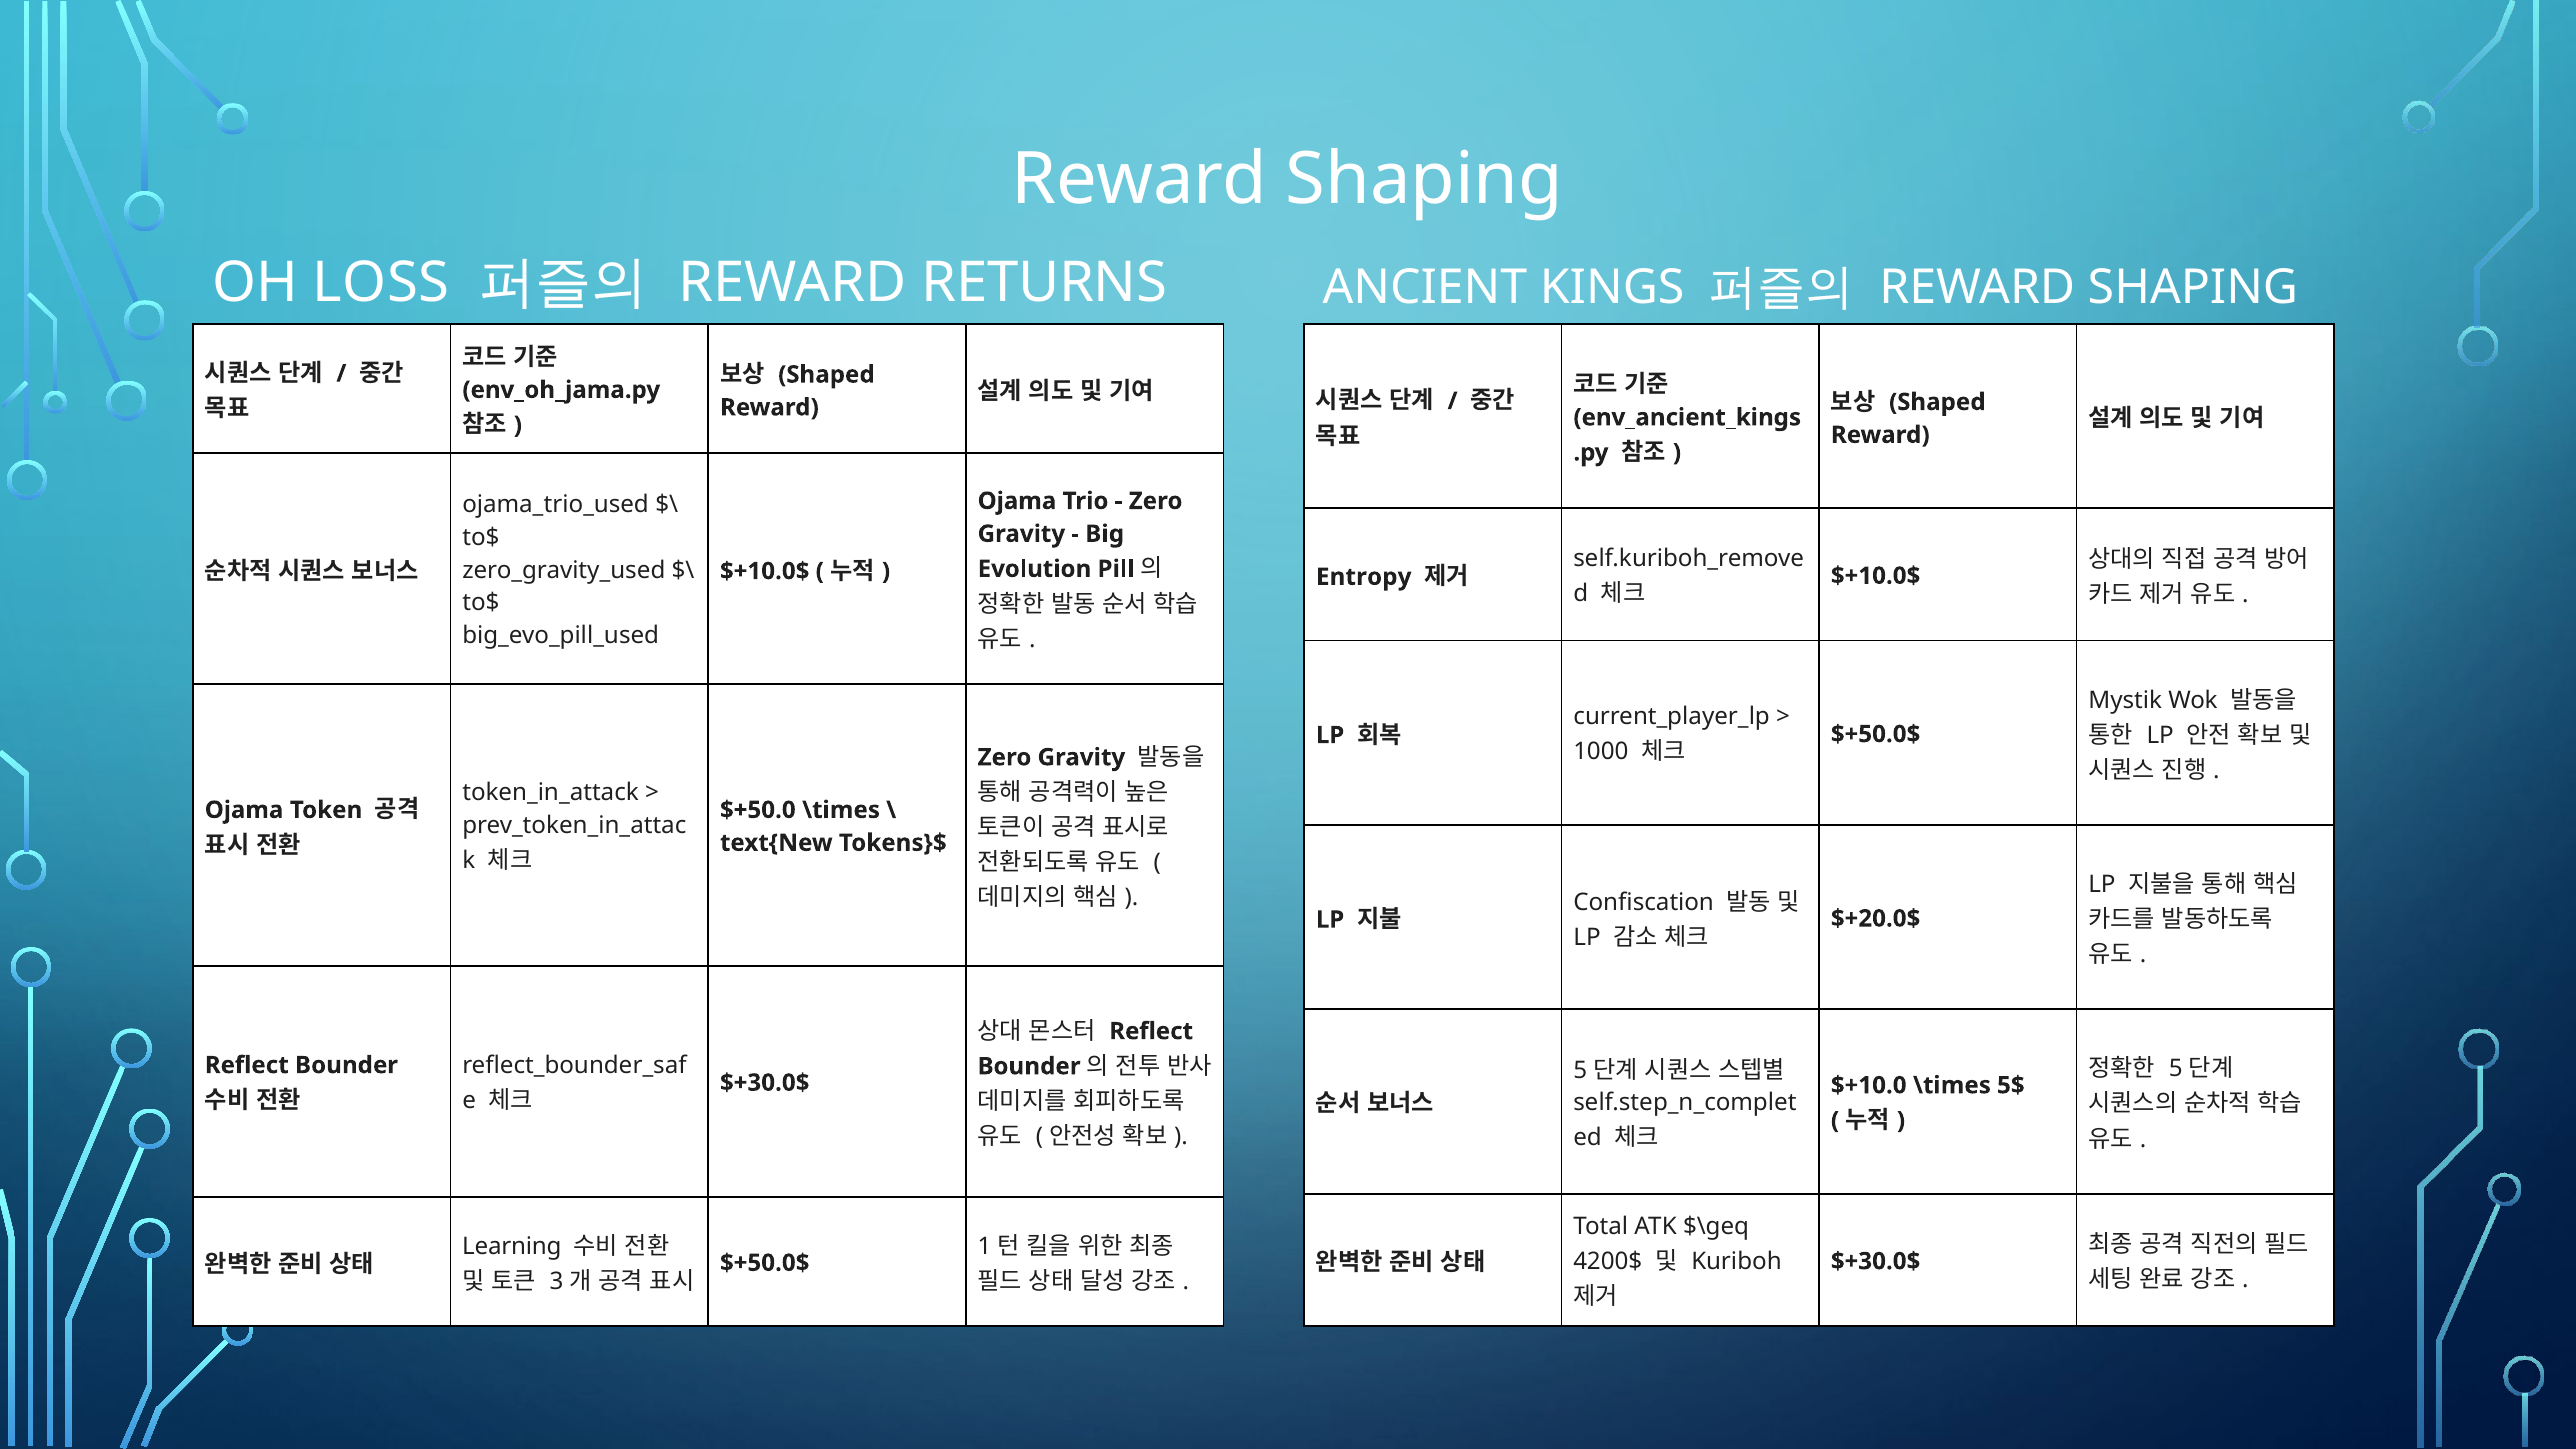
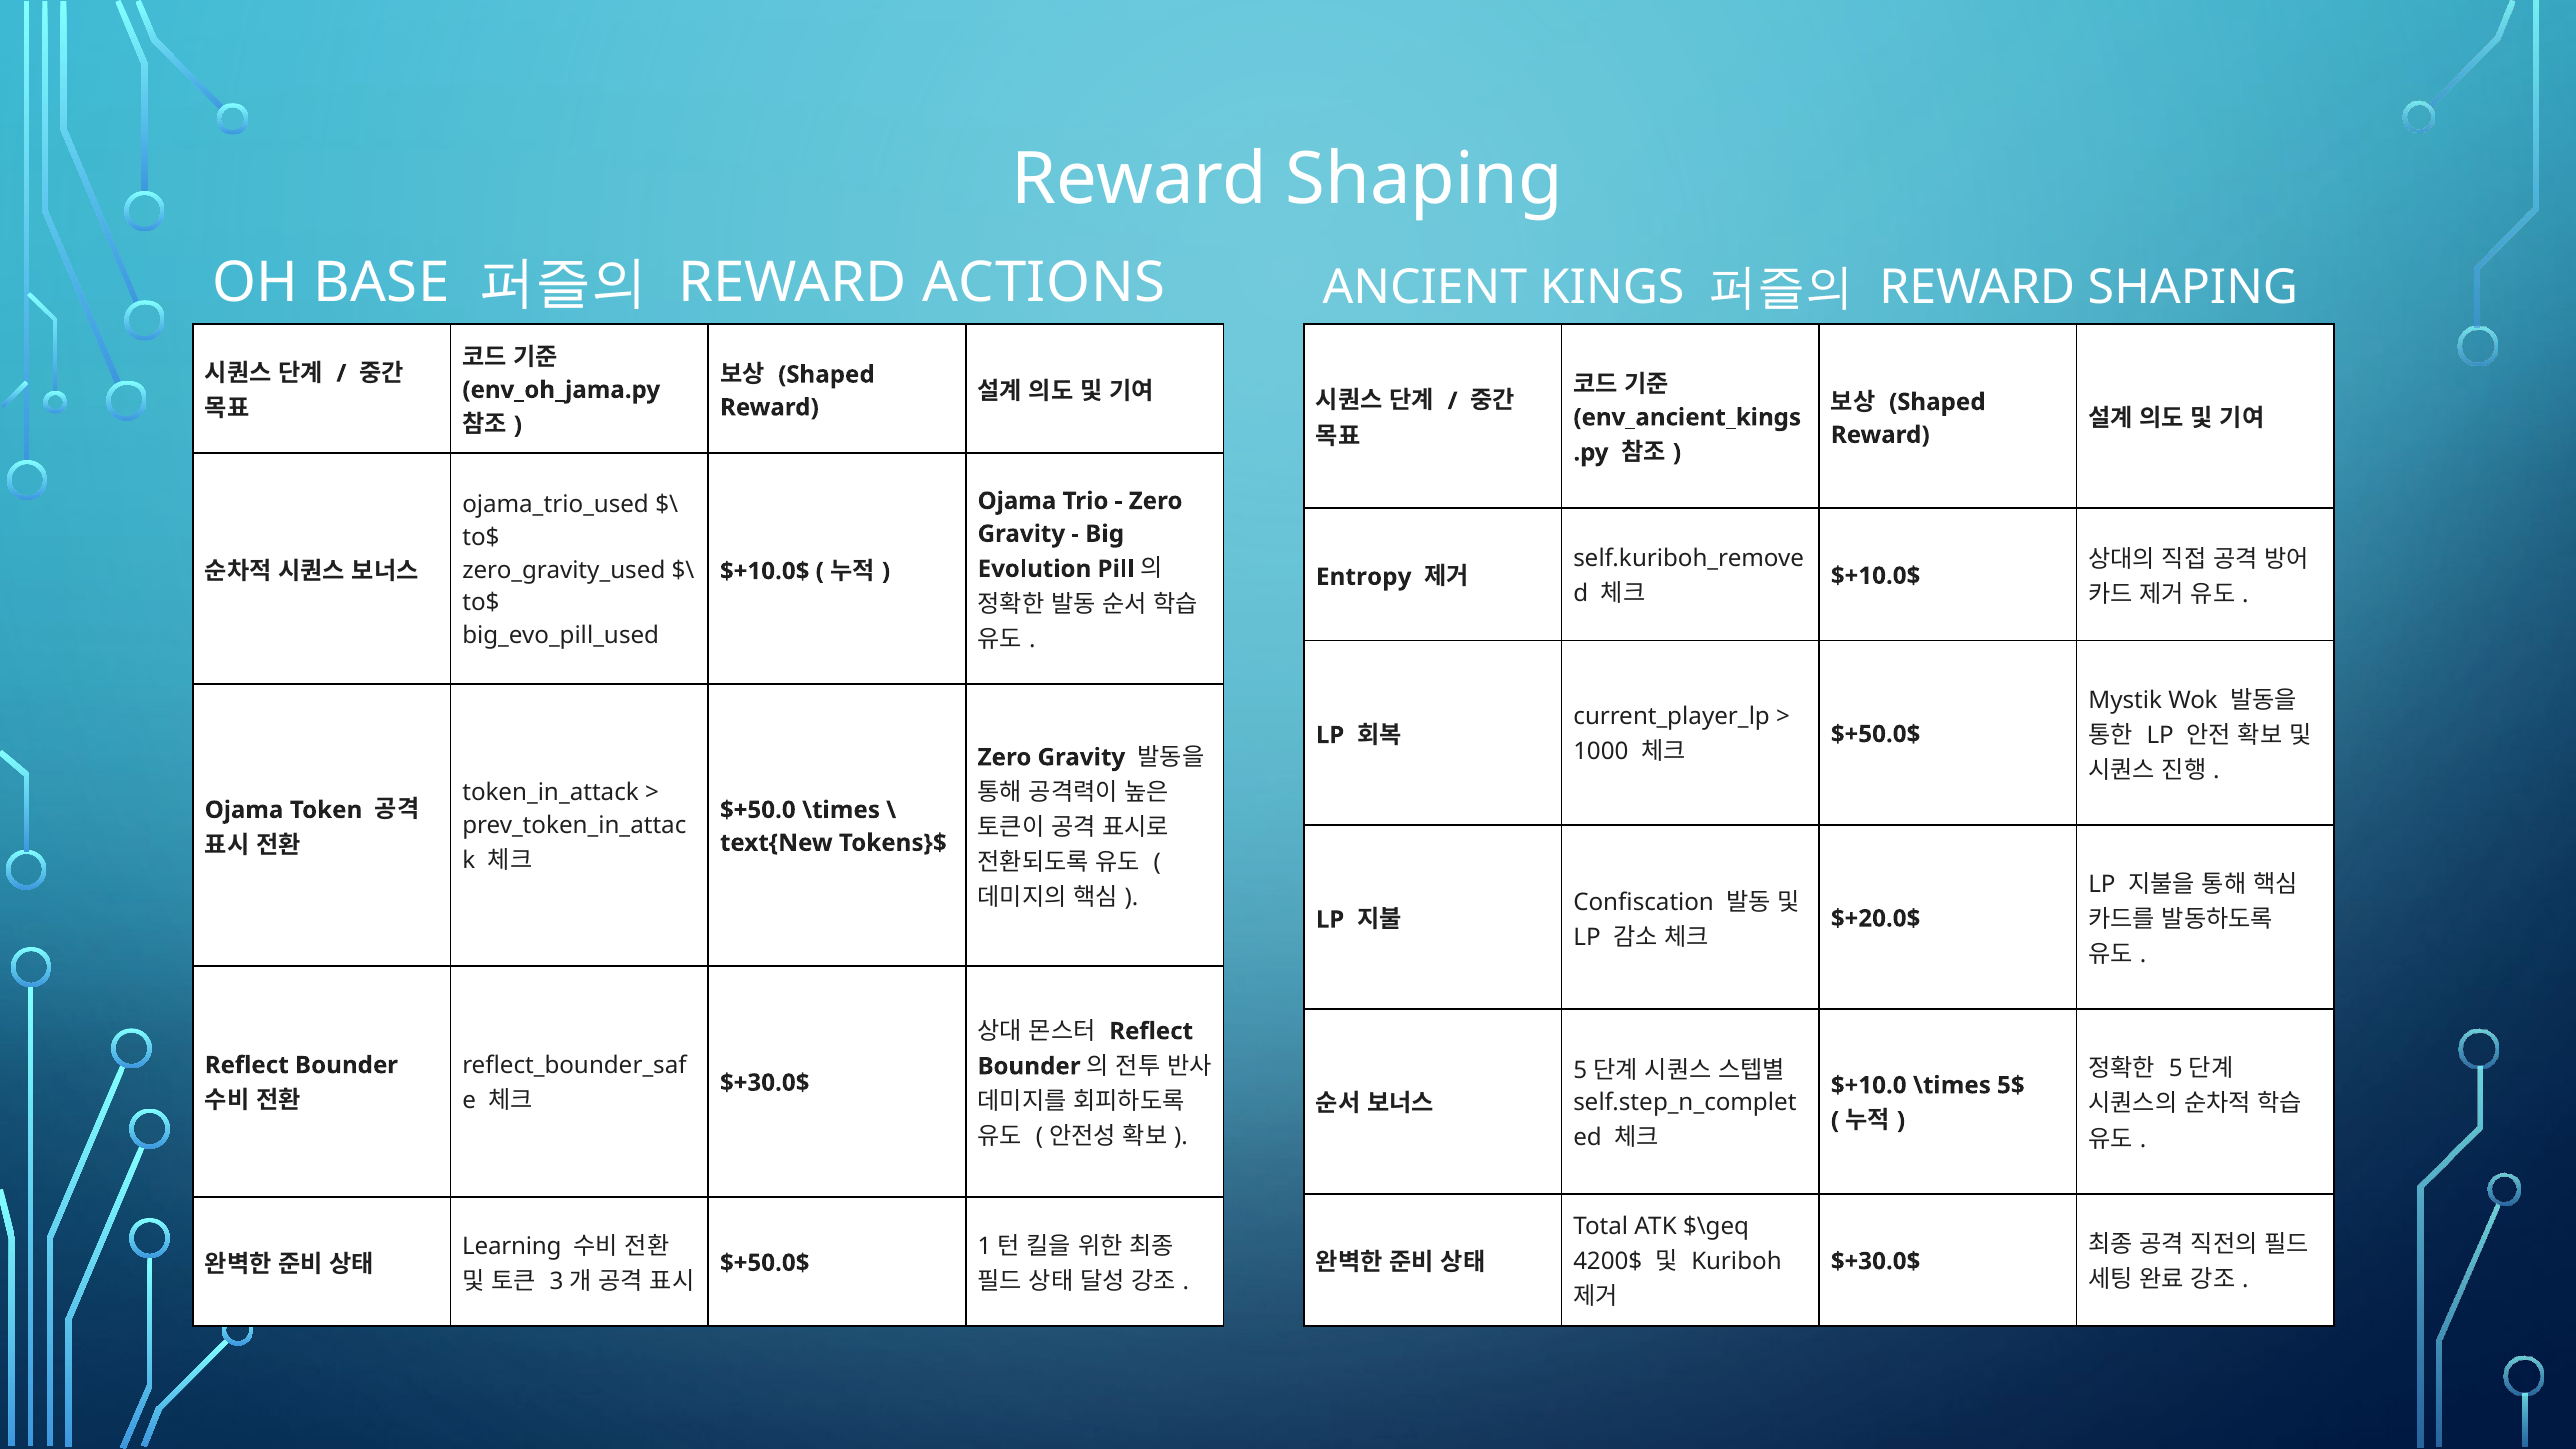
LOSS: LOSS -> BASE
RETURNS: RETURNS -> ACTIONS
